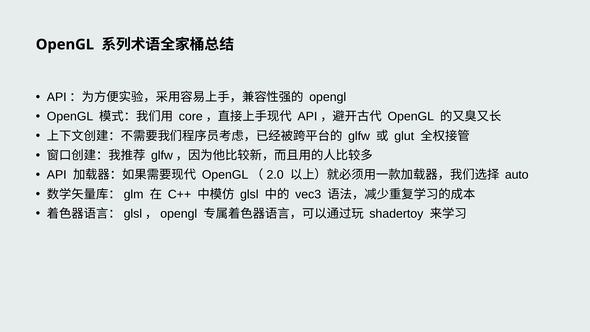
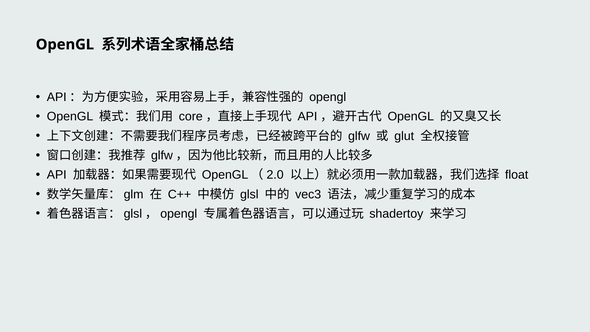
auto: auto -> float
